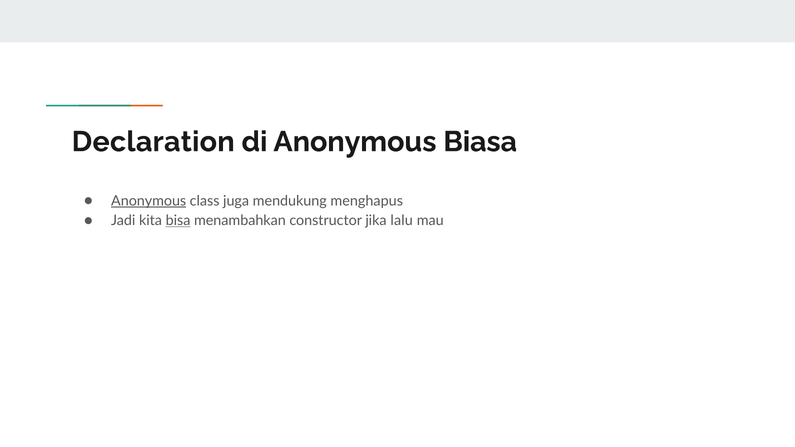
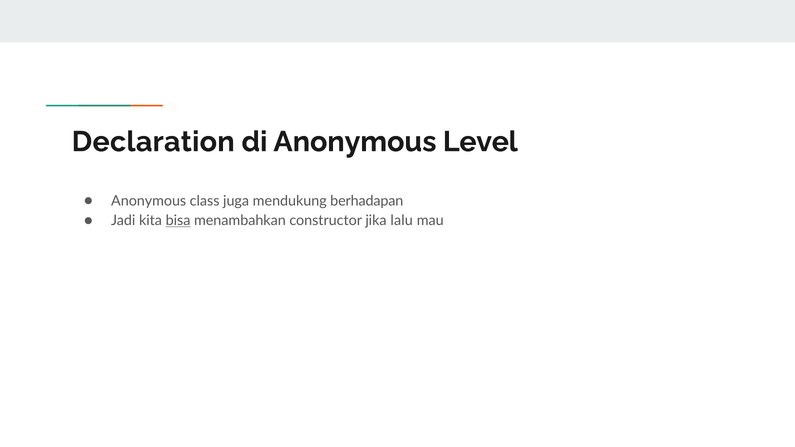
Biasa: Biasa -> Level
Anonymous at (149, 201) underline: present -> none
menghapus: menghapus -> berhadapan
